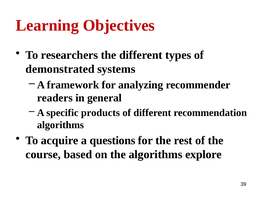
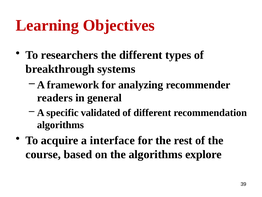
demonstrated: demonstrated -> breakthrough
products: products -> validated
questions: questions -> interface
